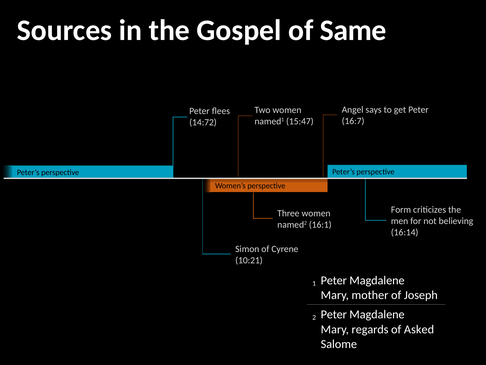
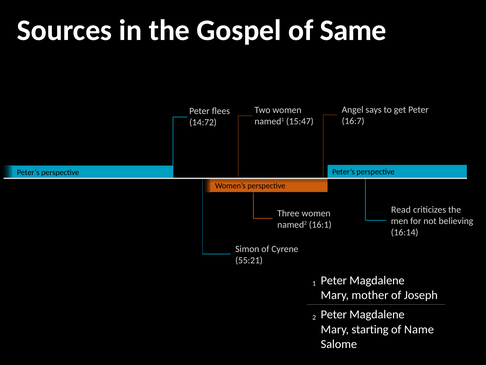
Form: Form -> Read
10:21: 10:21 -> 55:21
regards: regards -> starting
Asked: Asked -> Name
